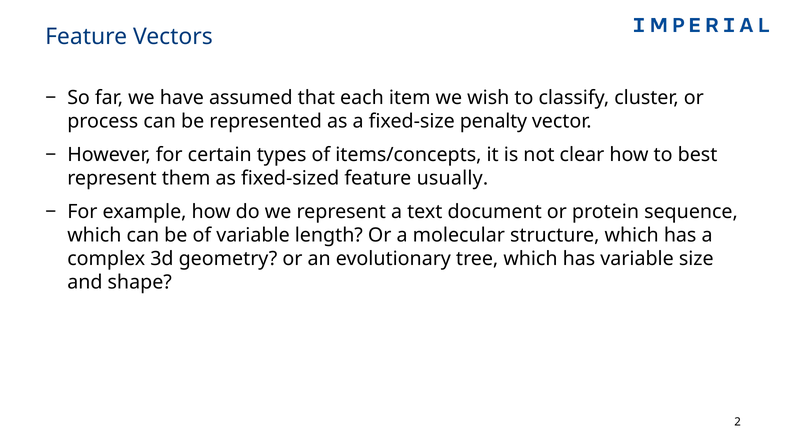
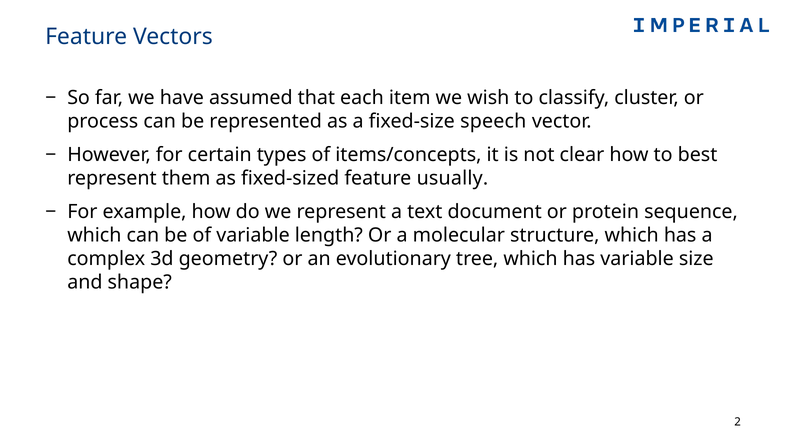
penalty: penalty -> speech
